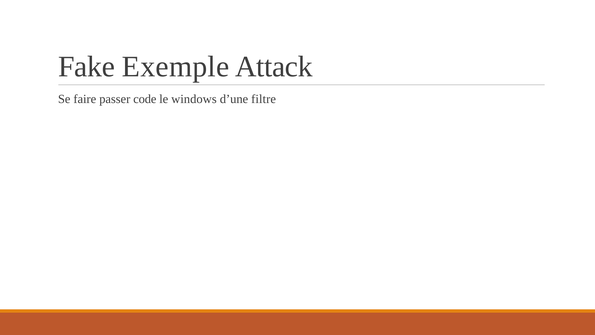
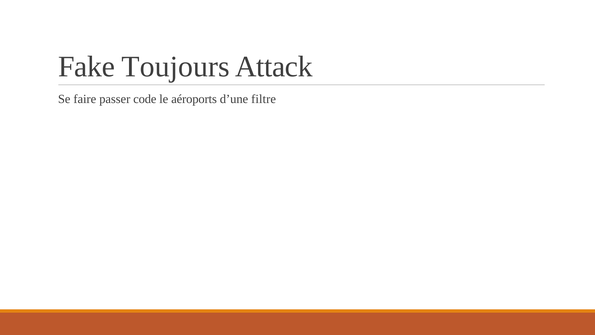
Exemple: Exemple -> Toujours
windows: windows -> aéroports
